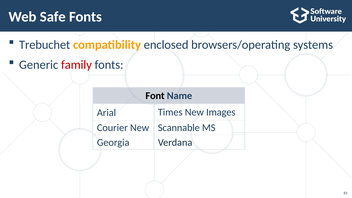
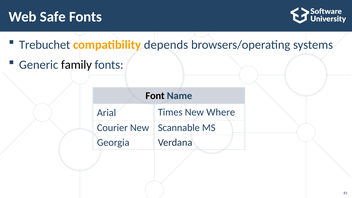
enclosed: enclosed -> depends
family colour: red -> black
Images: Images -> Where
